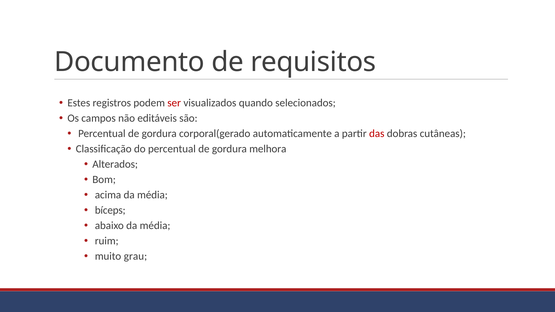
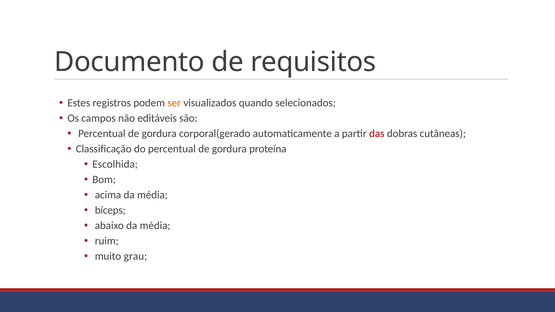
ser colour: red -> orange
melhora: melhora -> proteína
Alterados: Alterados -> Escolhida
